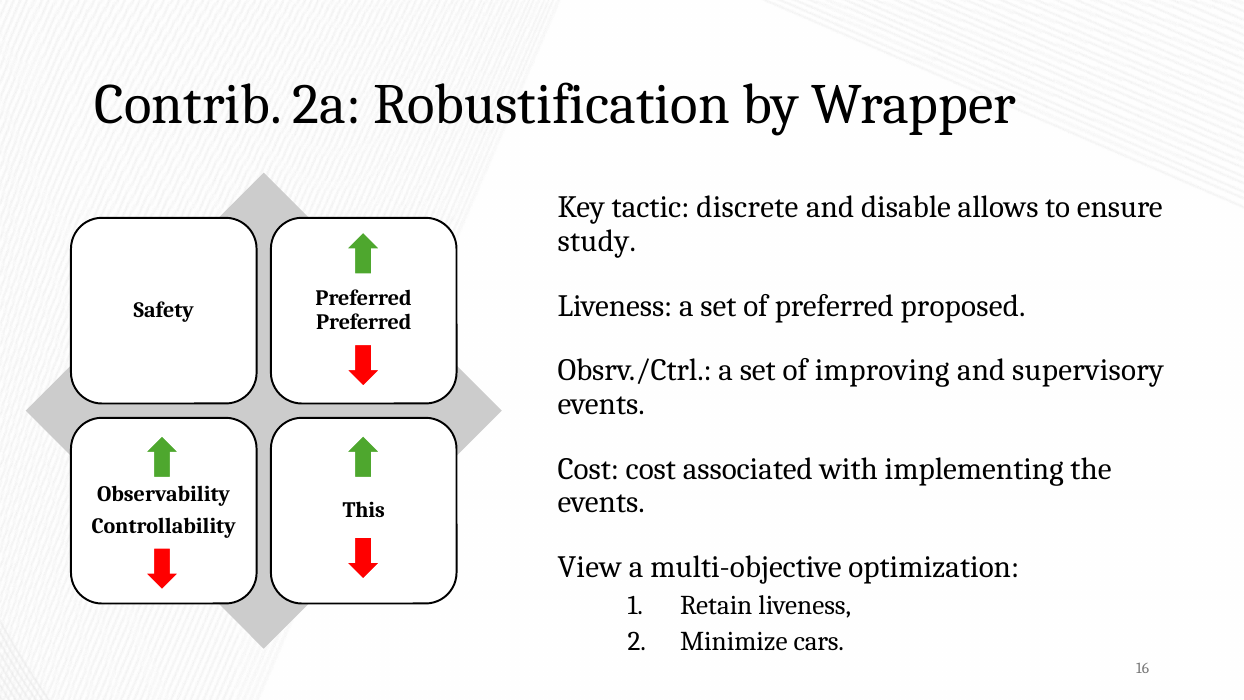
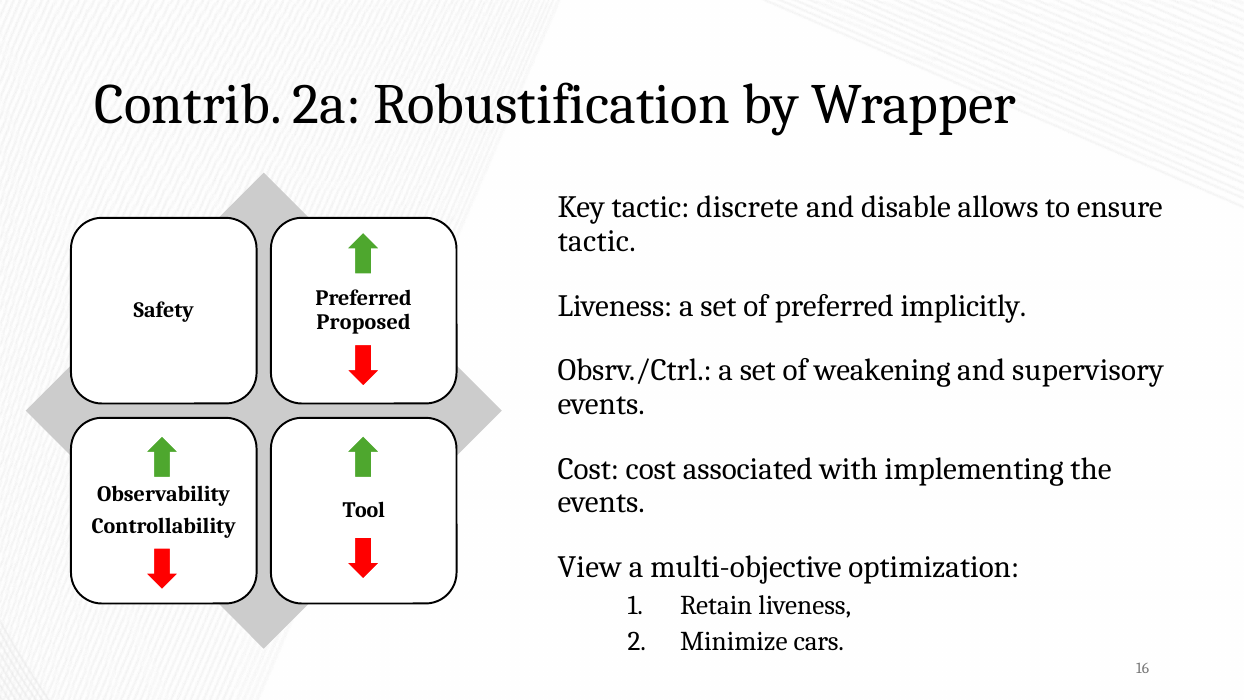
study at (597, 241): study -> tactic
proposed: proposed -> implicitly
Preferred at (364, 322): Preferred -> Proposed
improving: improving -> weakening
This: This -> Tool
